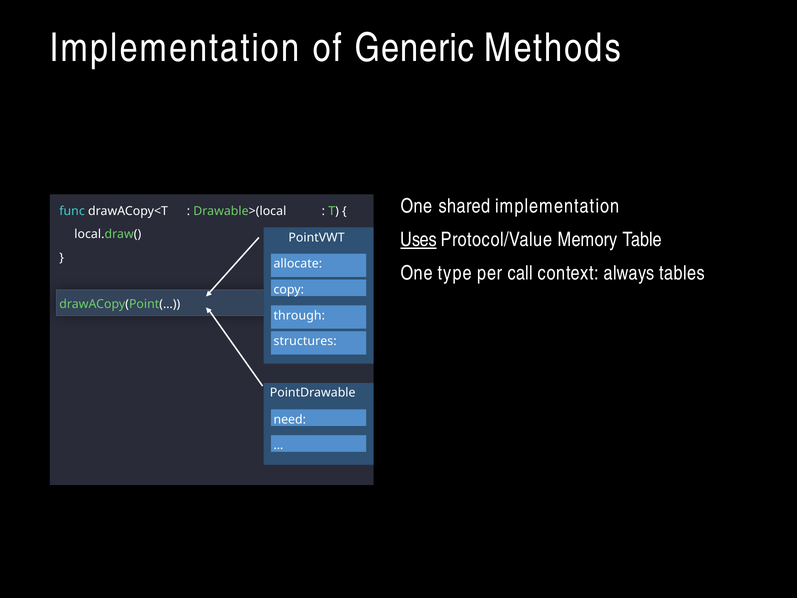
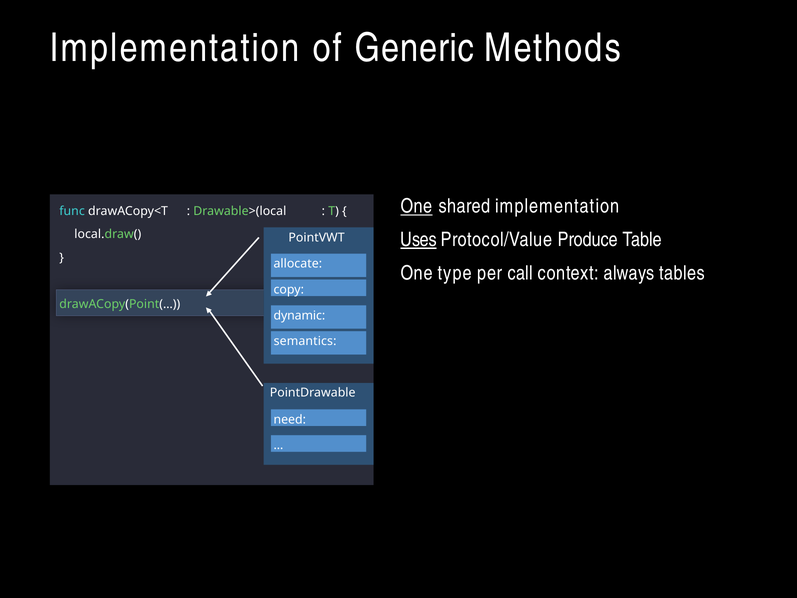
One at (416, 206) underline: none -> present
Memory: Memory -> Produce
through: through -> dynamic
structures: structures -> semantics
